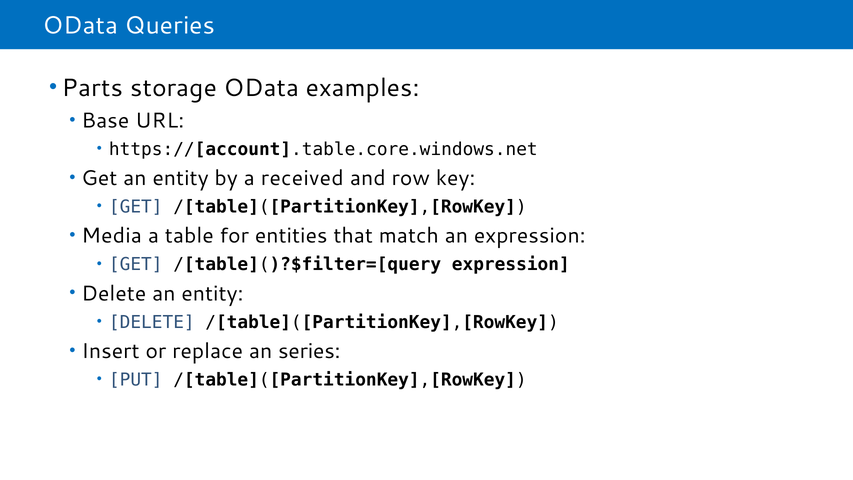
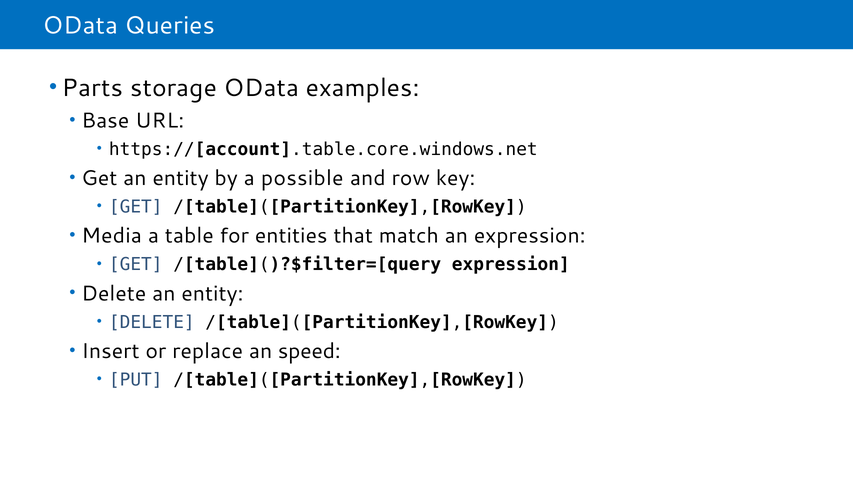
received: received -> possible
series: series -> speed
